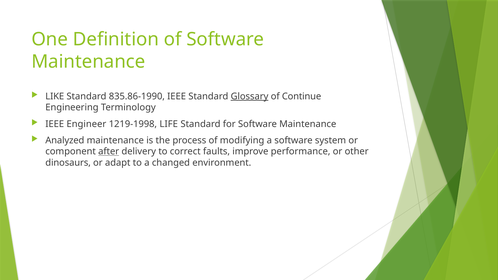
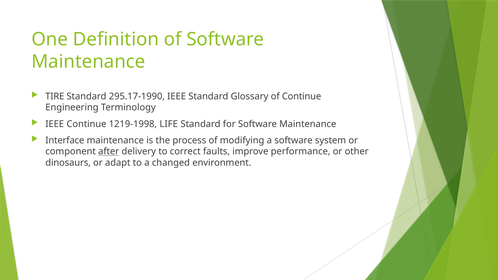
LIKE: LIKE -> TIRE
835.86-1990: 835.86-1990 -> 295.17-1990
Glossary underline: present -> none
IEEE Engineer: Engineer -> Continue
Analyzed: Analyzed -> Interface
